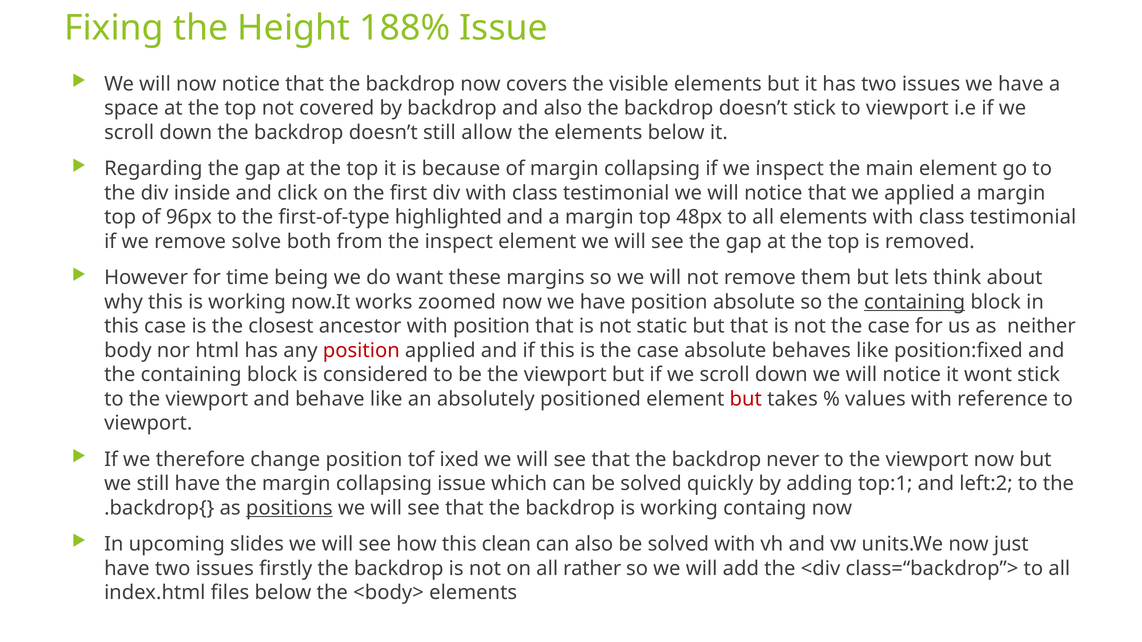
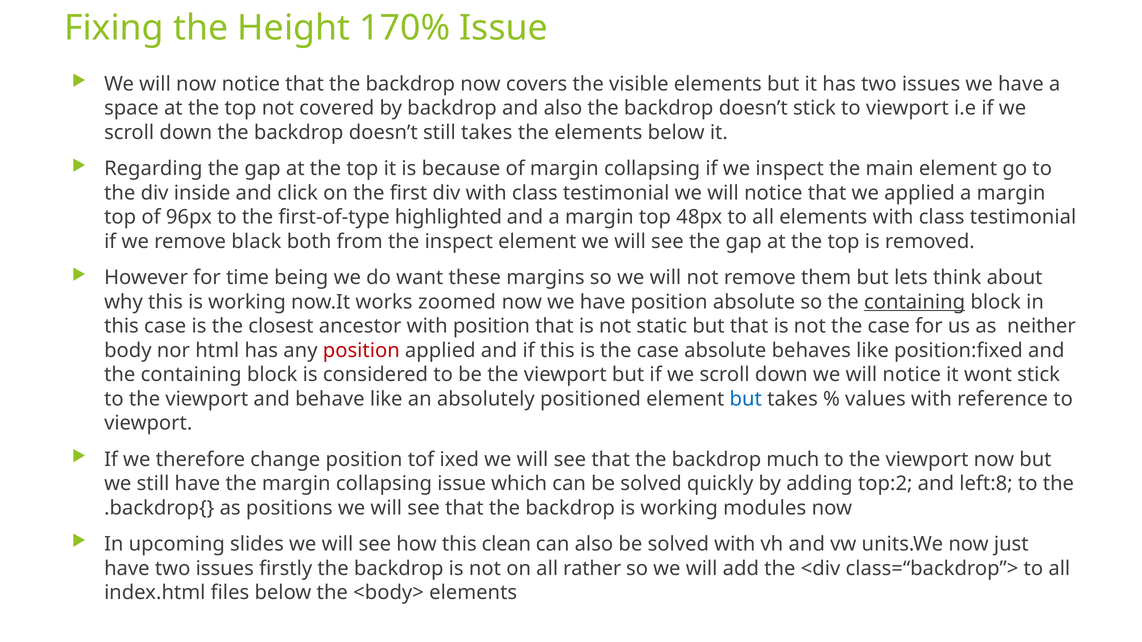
188%: 188% -> 170%
still allow: allow -> takes
solve: solve -> black
but at (746, 399) colour: red -> blue
never: never -> much
top:1: top:1 -> top:2
left:2: left:2 -> left:8
positions underline: present -> none
containg: containg -> modules
